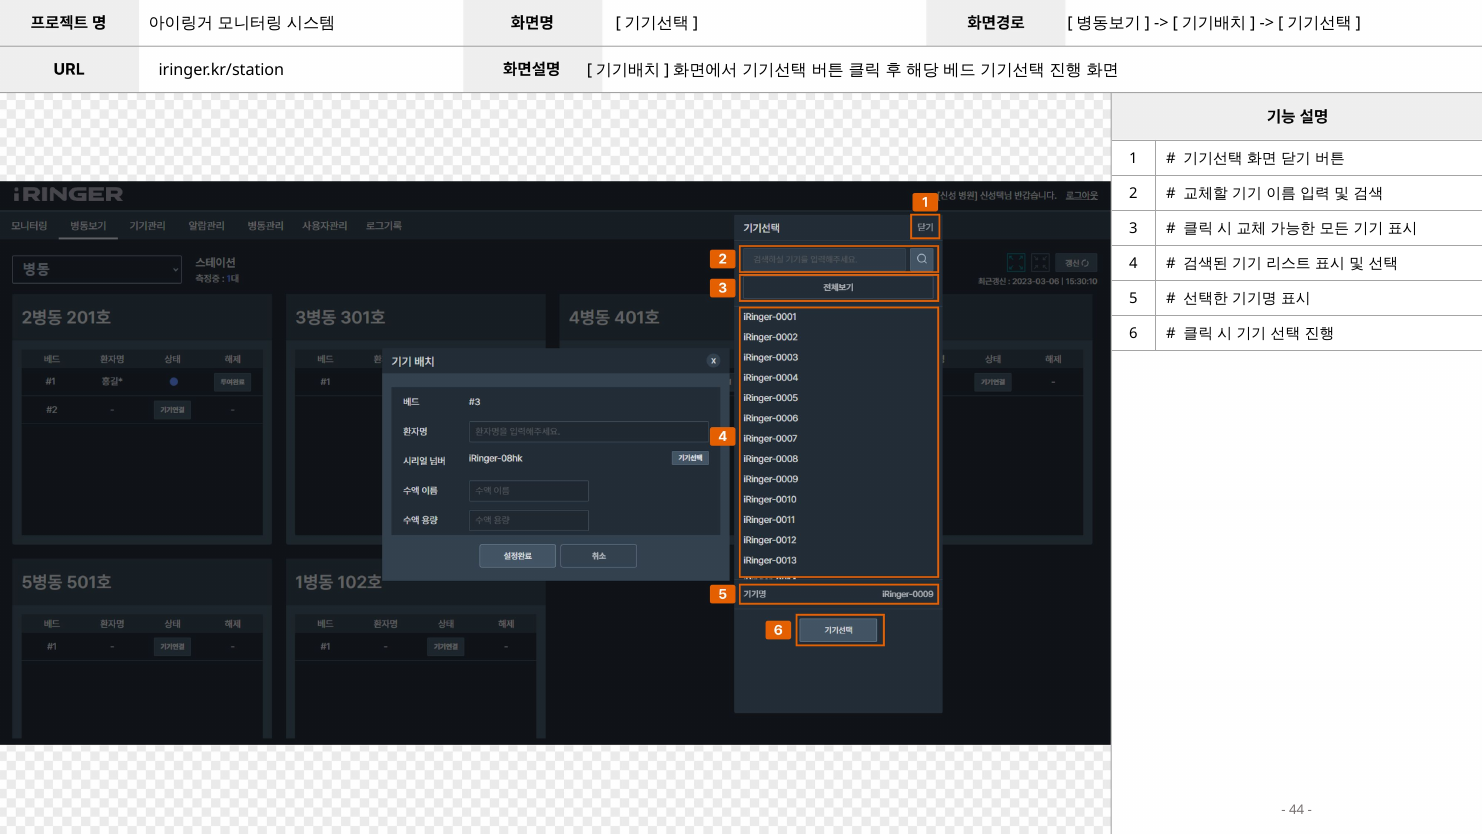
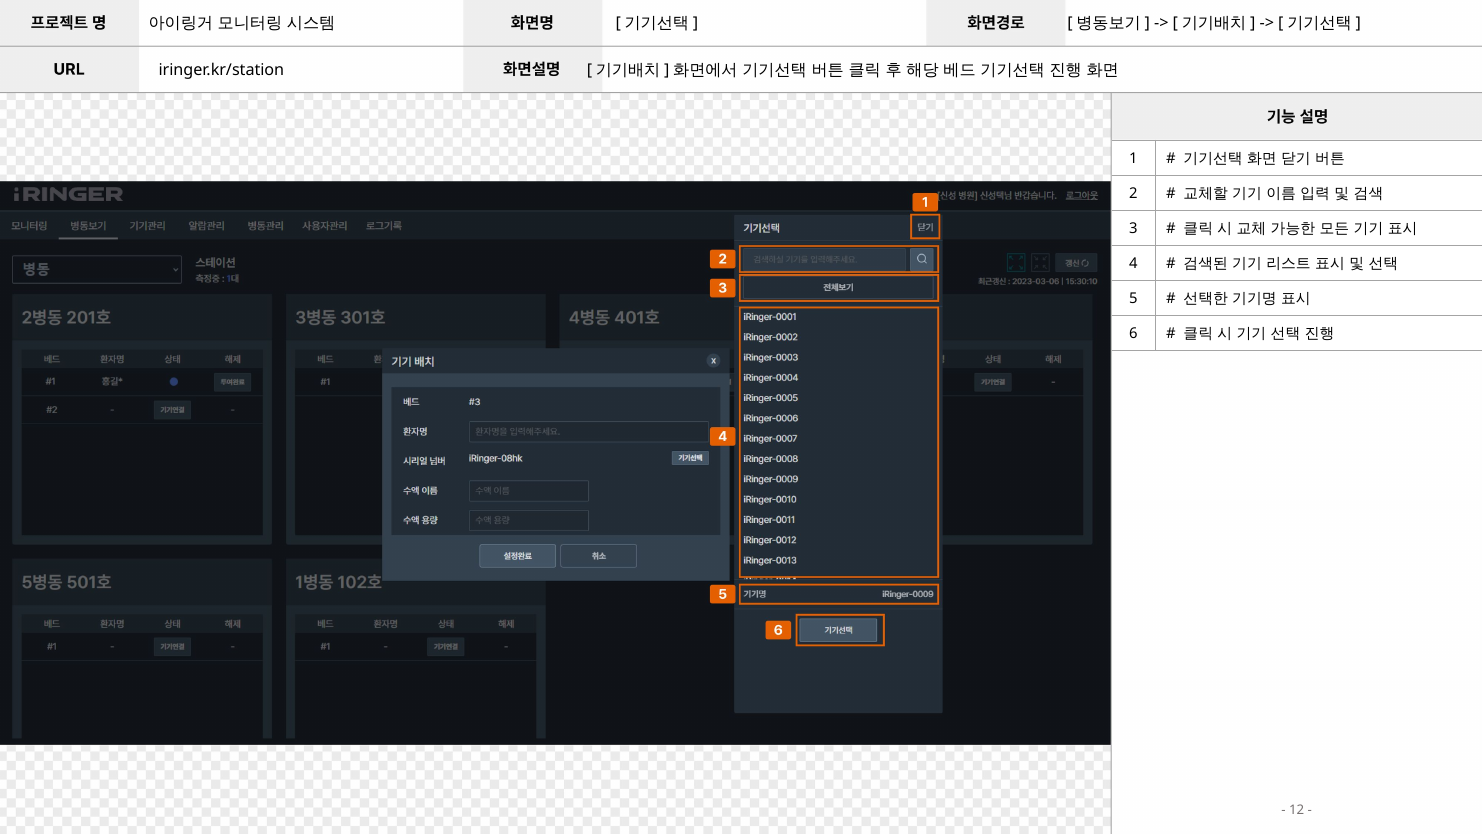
44: 44 -> 12
